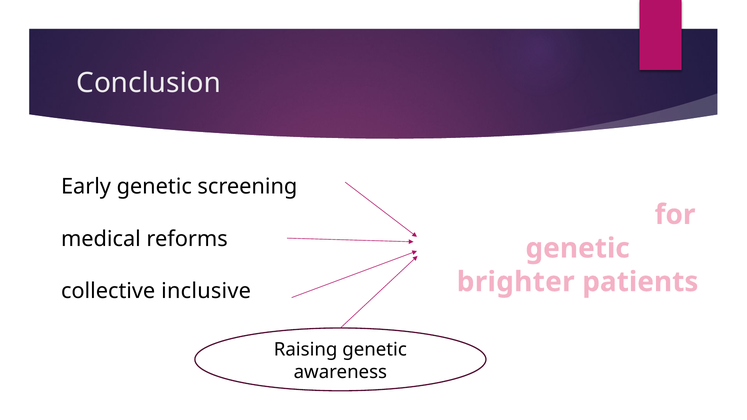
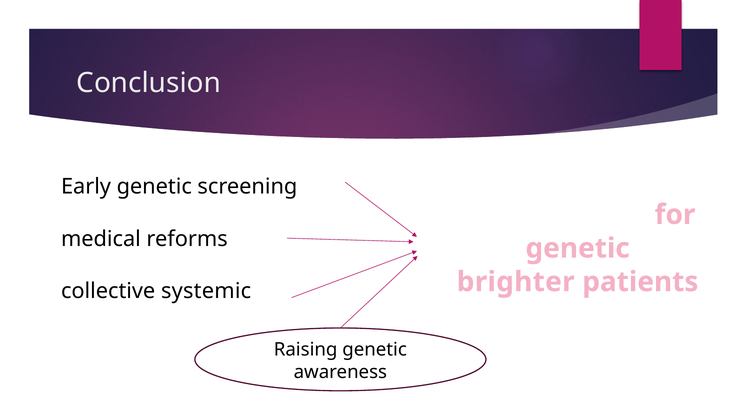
inclusive: inclusive -> systemic
